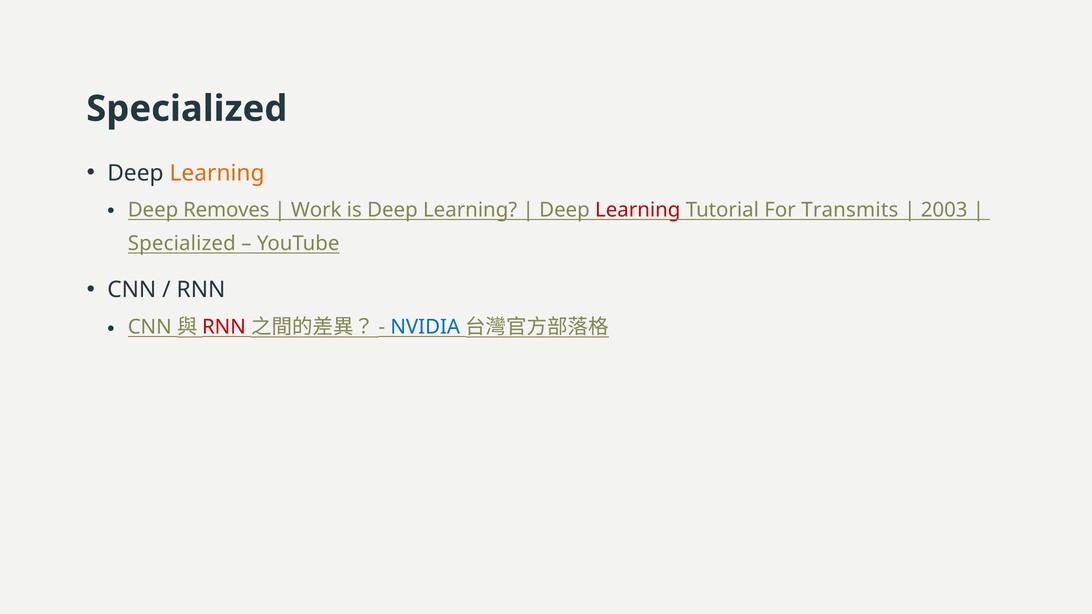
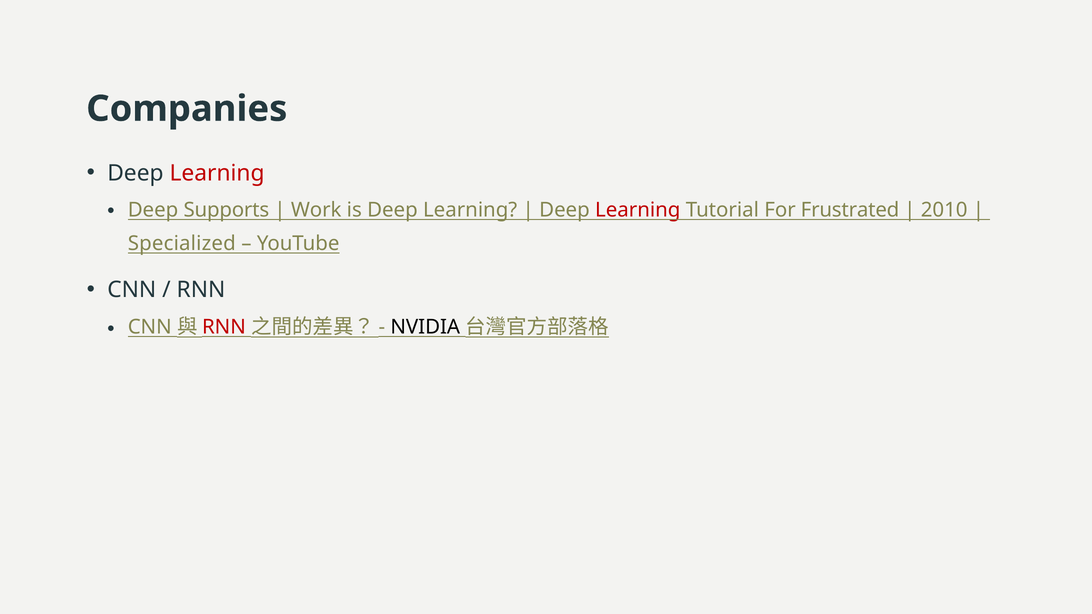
Specialized at (187, 109): Specialized -> Companies
Learning at (217, 173) colour: orange -> red
Removes: Removes -> Supports
Transmits: Transmits -> Frustrated
2003: 2003 -> 2010
NVIDIA colour: blue -> black
